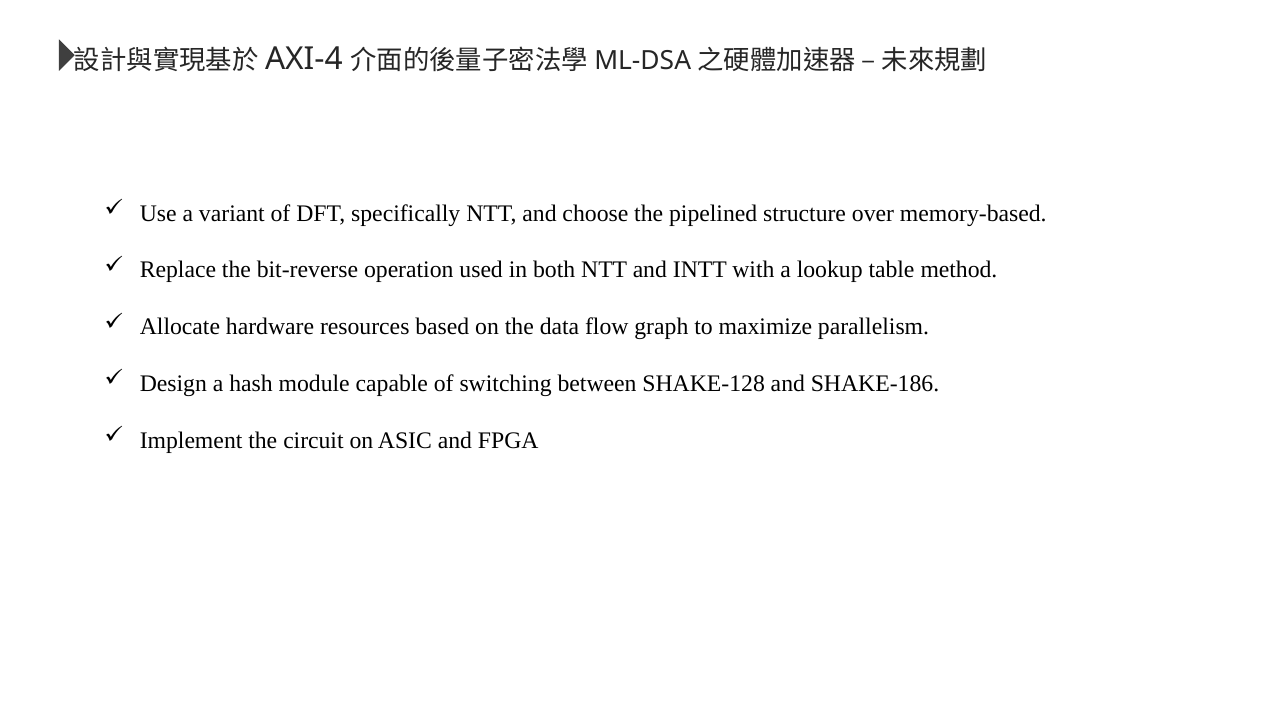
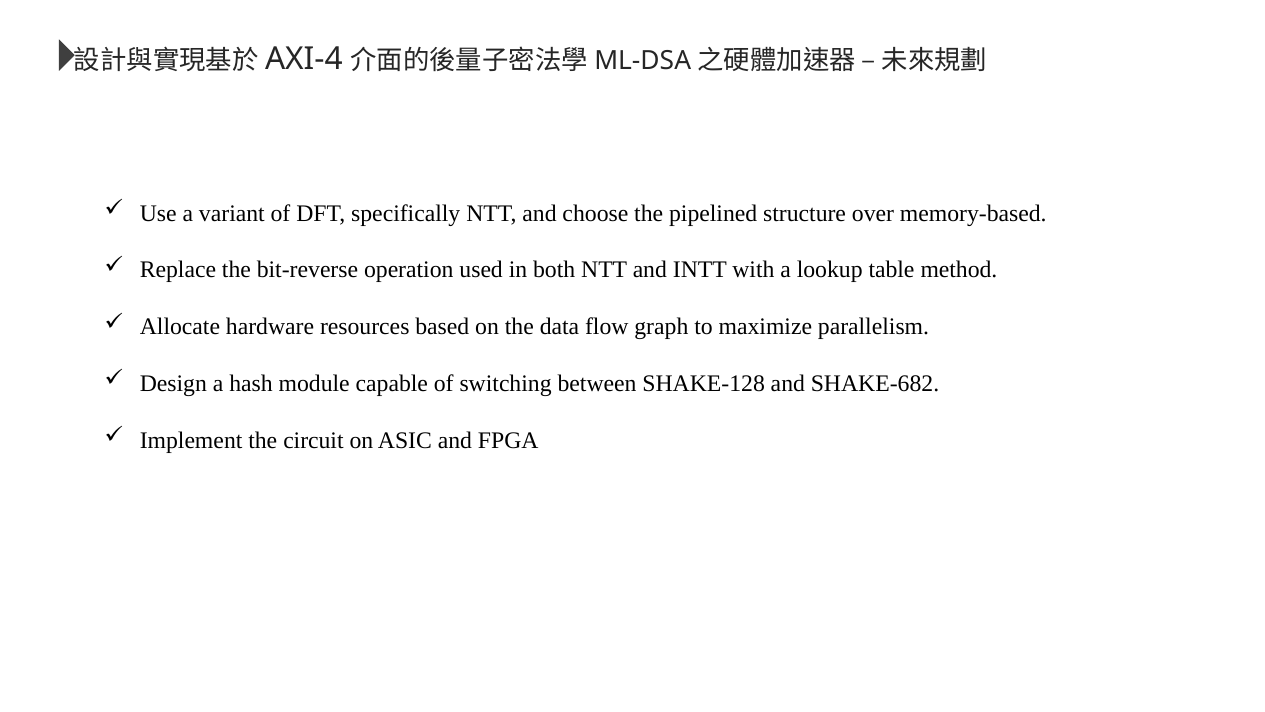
SHAKE-186: SHAKE-186 -> SHAKE-682
